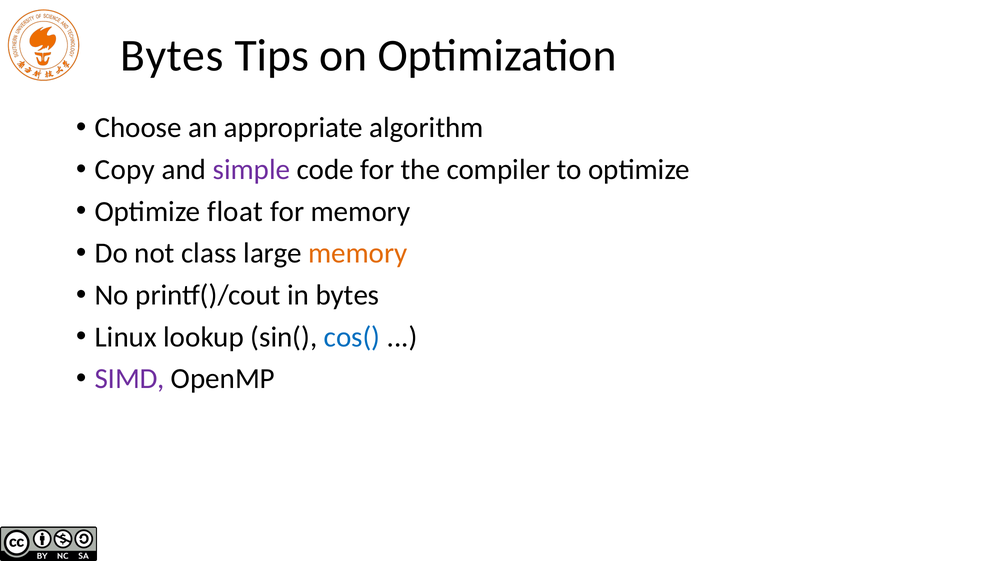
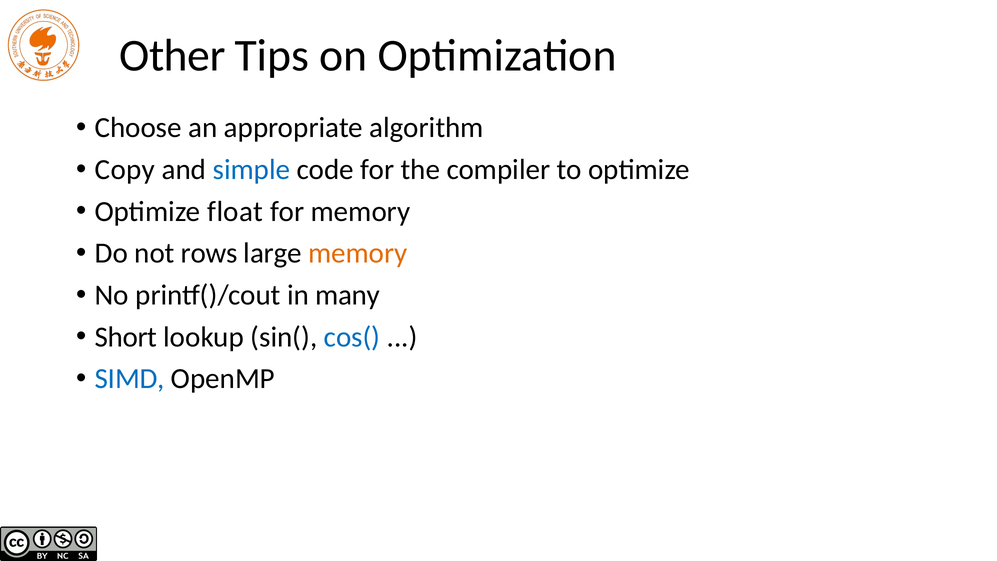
Bytes at (172, 55): Bytes -> Other
simple colour: purple -> blue
class: class -> rows
in bytes: bytes -> many
Linux: Linux -> Short
SIMD colour: purple -> blue
